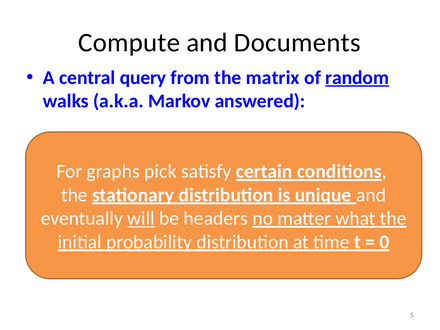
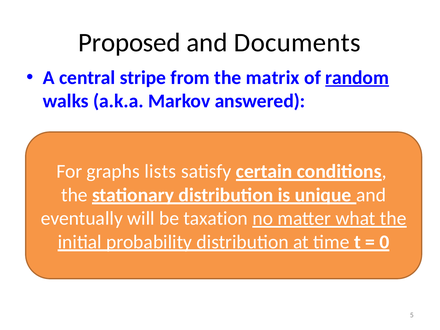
Compute: Compute -> Proposed
query: query -> stripe
pick: pick -> lists
will underline: present -> none
headers: headers -> taxation
